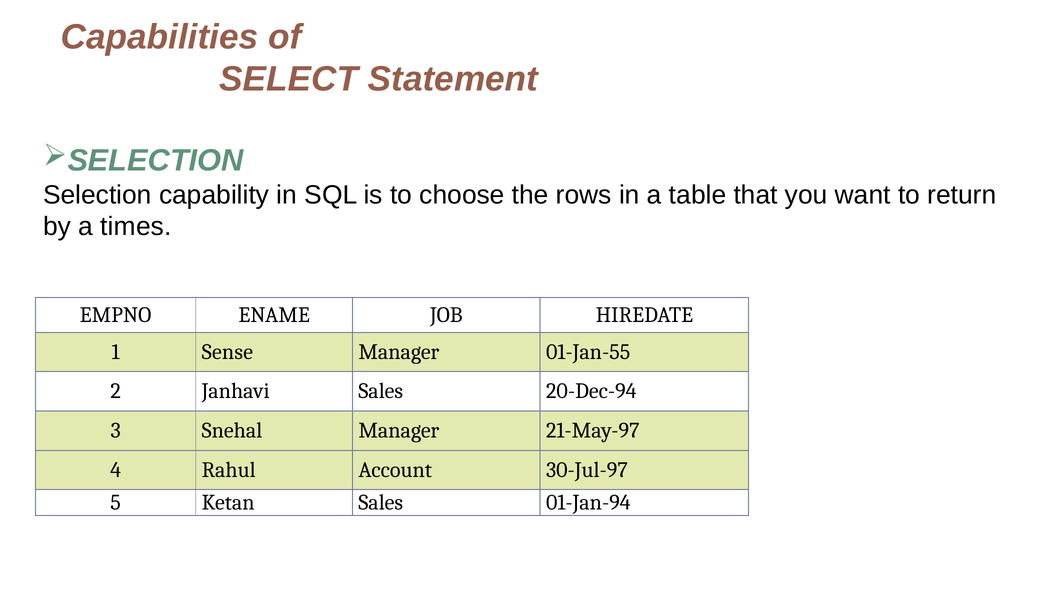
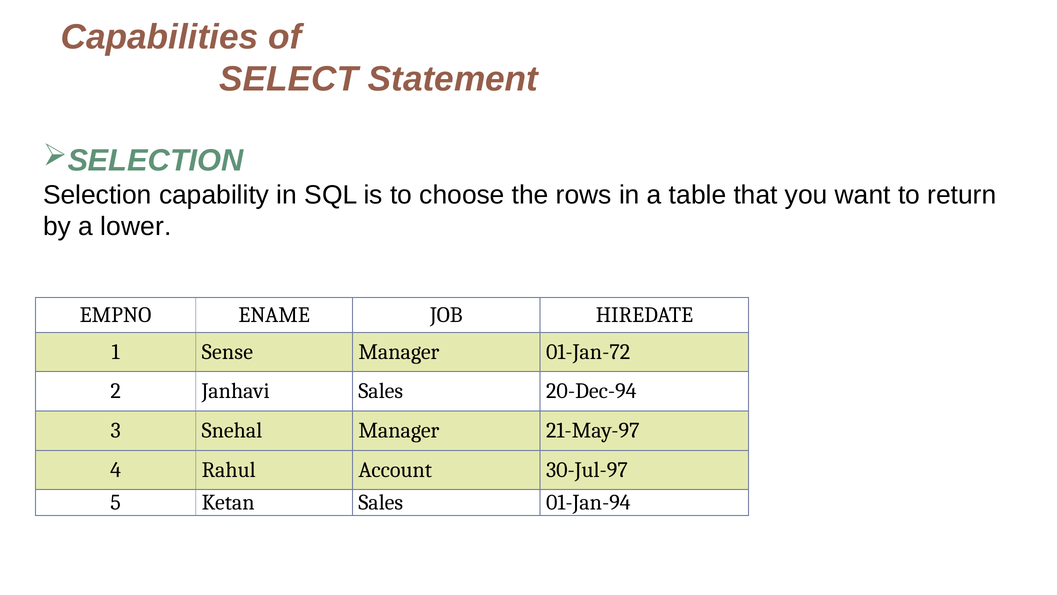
times: times -> lower
01-Jan-55: 01-Jan-55 -> 01-Jan-72
